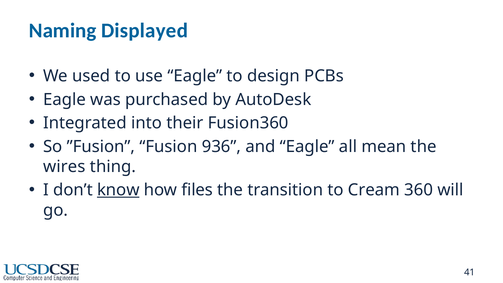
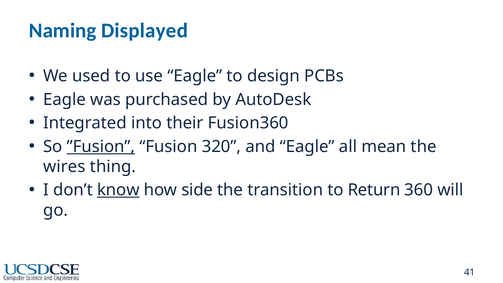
”Fusion underline: none -> present
936: 936 -> 320
files: files -> side
Cream: Cream -> Return
